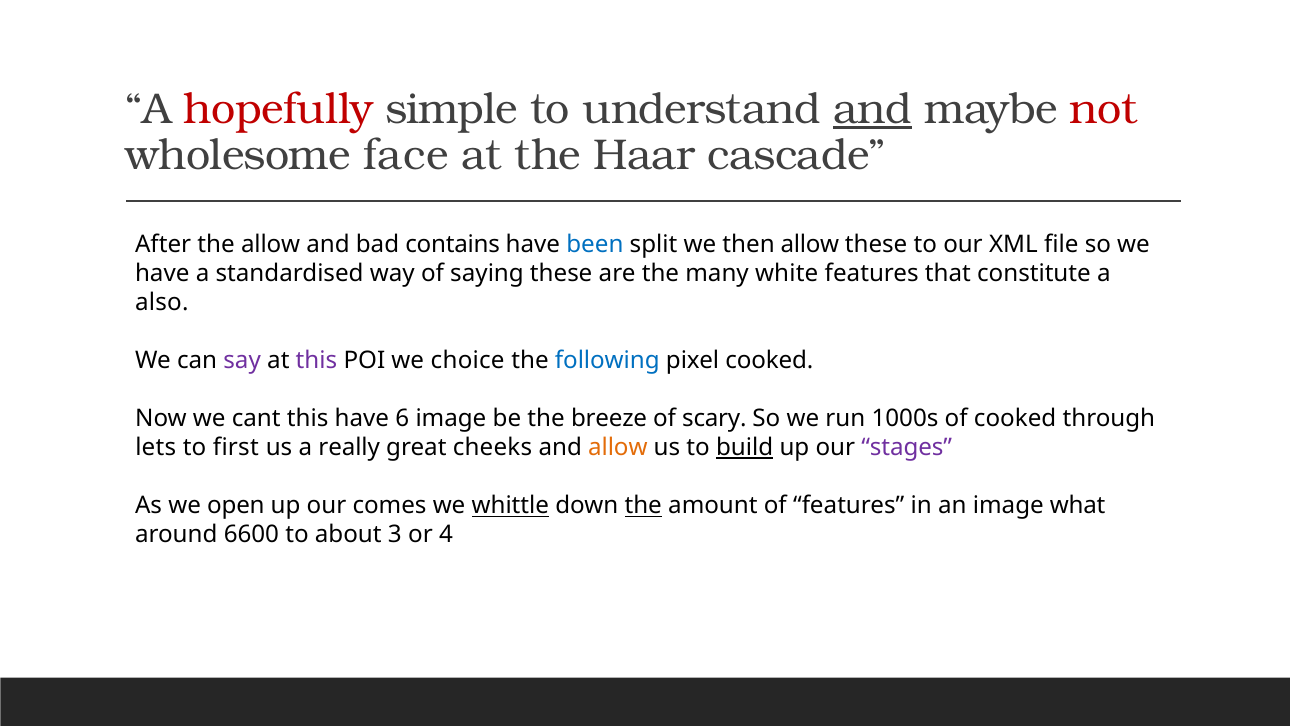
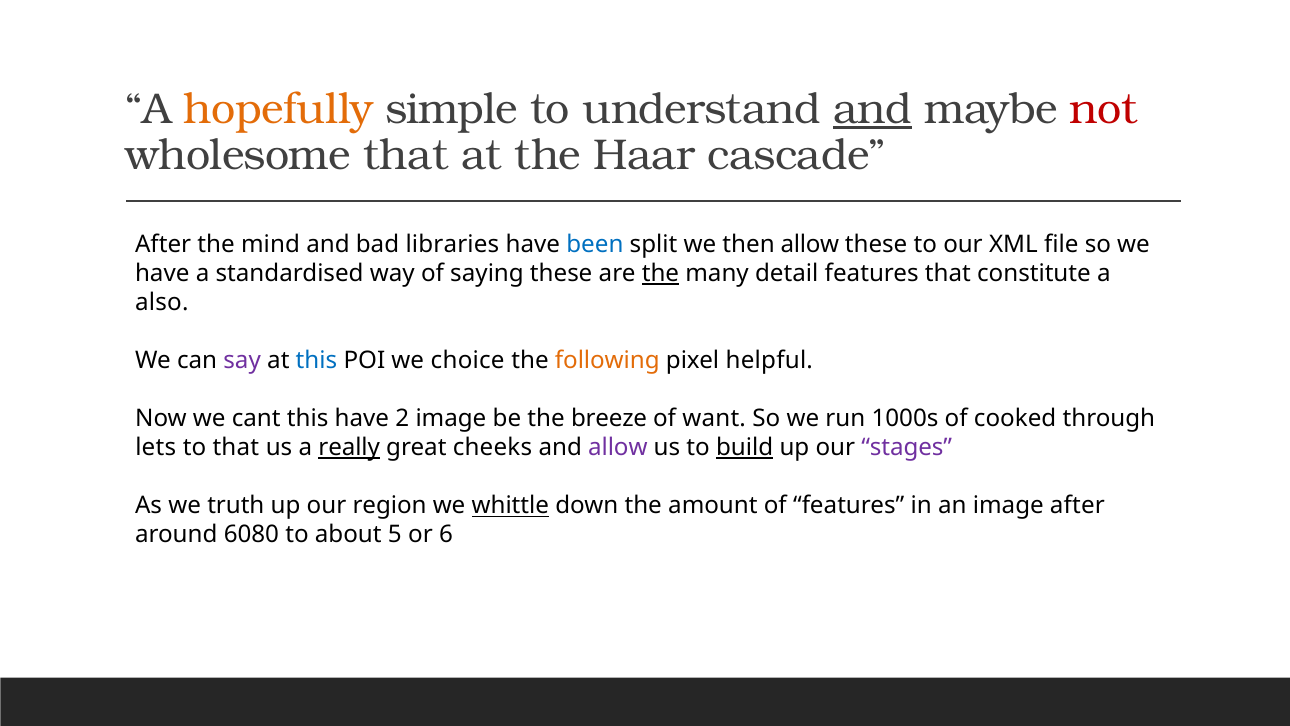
hopefully colour: red -> orange
wholesome face: face -> that
the allow: allow -> mind
contains: contains -> libraries
the at (660, 273) underline: none -> present
white: white -> detail
this at (316, 360) colour: purple -> blue
following colour: blue -> orange
pixel cooked: cooked -> helpful
6: 6 -> 2
scary: scary -> want
to first: first -> that
really underline: none -> present
allow at (618, 448) colour: orange -> purple
open: open -> truth
comes: comes -> region
the at (643, 506) underline: present -> none
image what: what -> after
6600: 6600 -> 6080
3: 3 -> 5
4: 4 -> 6
